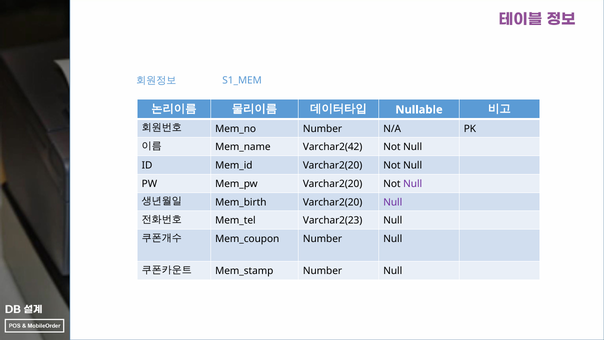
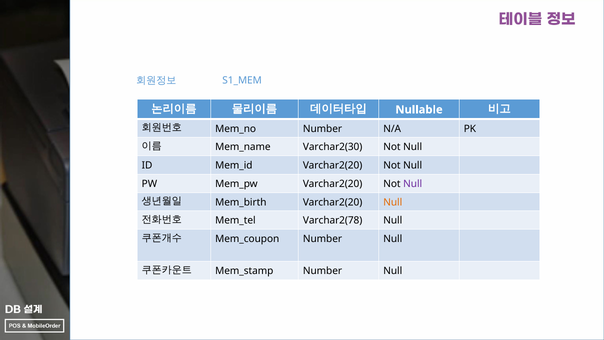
Varchar2(42: Varchar2(42 -> Varchar2(30
Null at (393, 202) colour: purple -> orange
Varchar2(23: Varchar2(23 -> Varchar2(78
